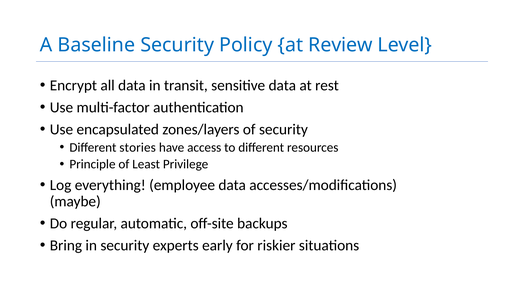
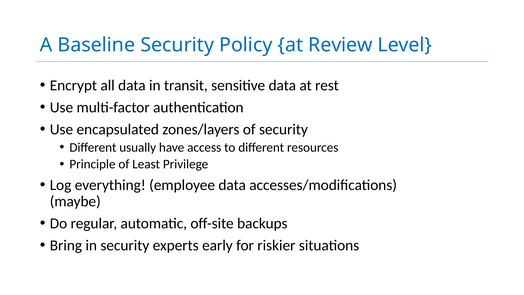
stories: stories -> usually
